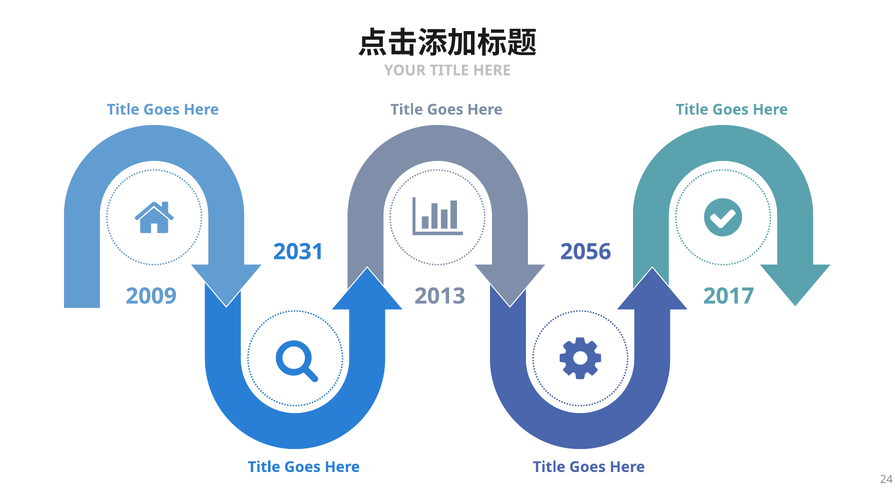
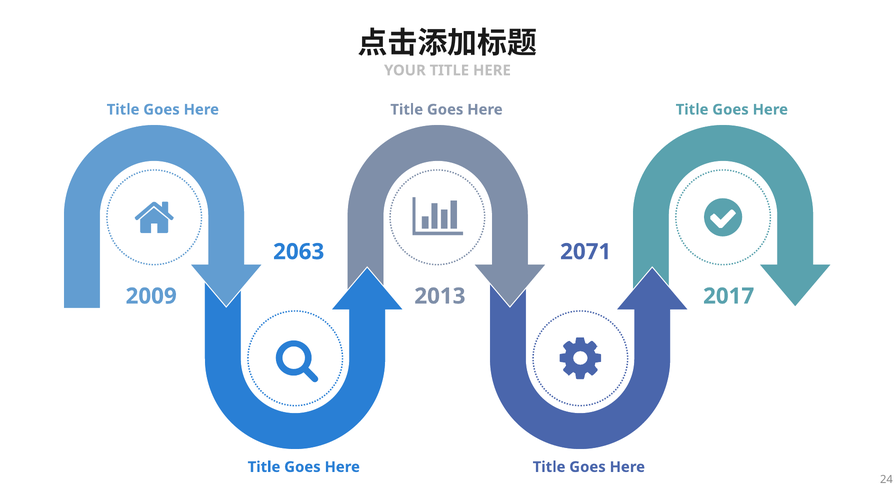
2031: 2031 -> 2063
2056: 2056 -> 2071
